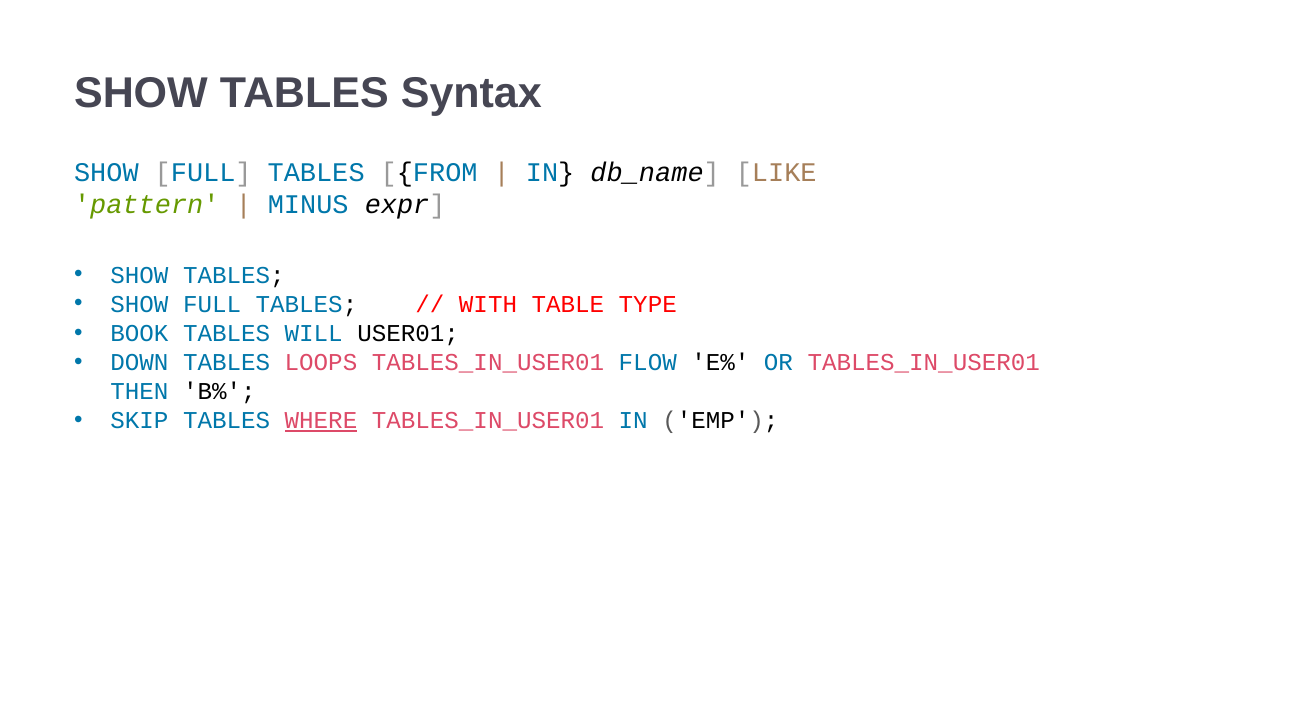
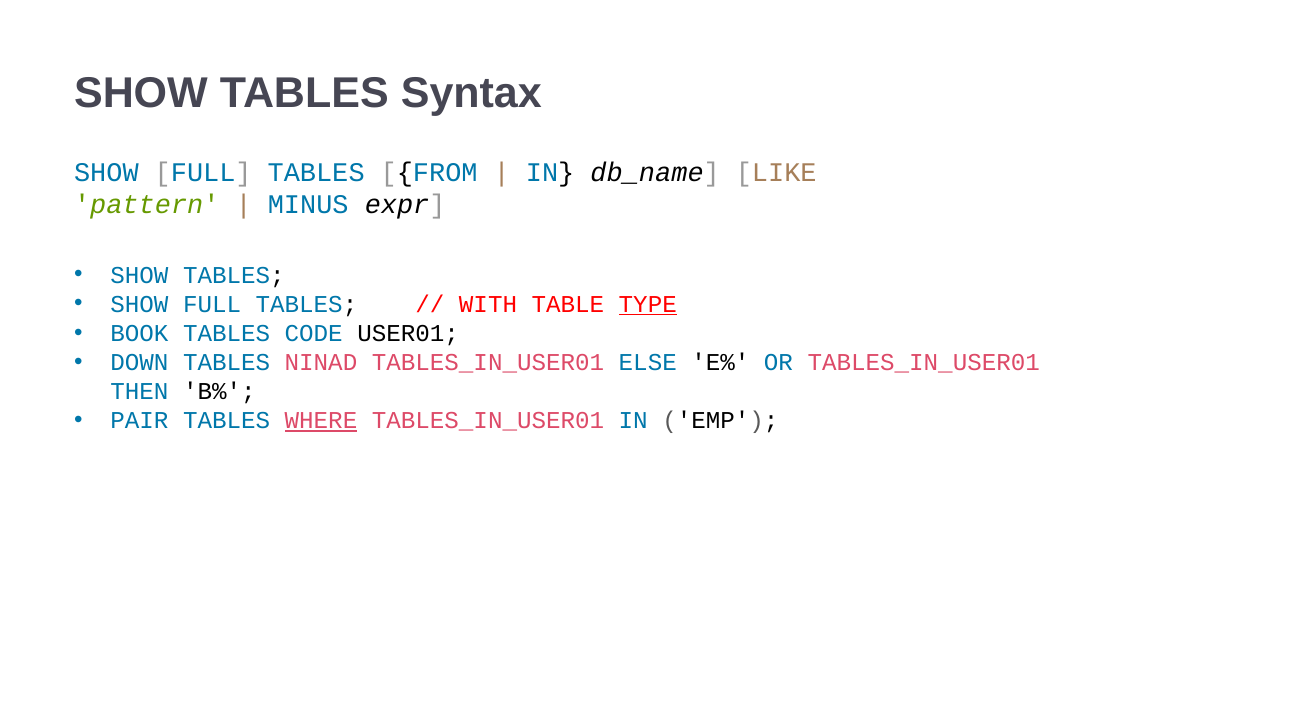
TYPE underline: none -> present
WILL: WILL -> CODE
LOOPS: LOOPS -> NINAD
FLOW: FLOW -> ELSE
SKIP: SKIP -> PAIR
